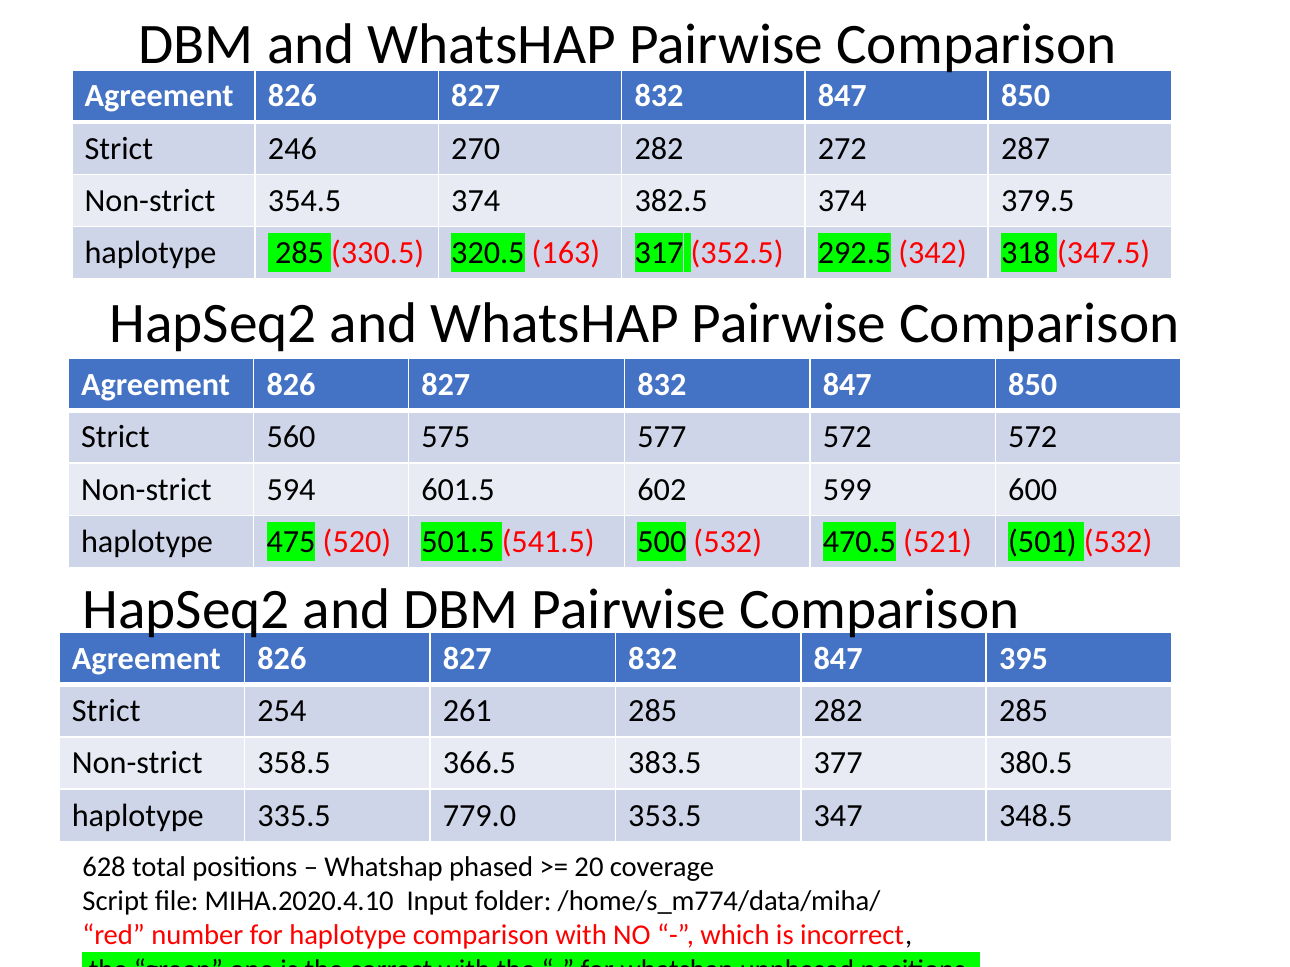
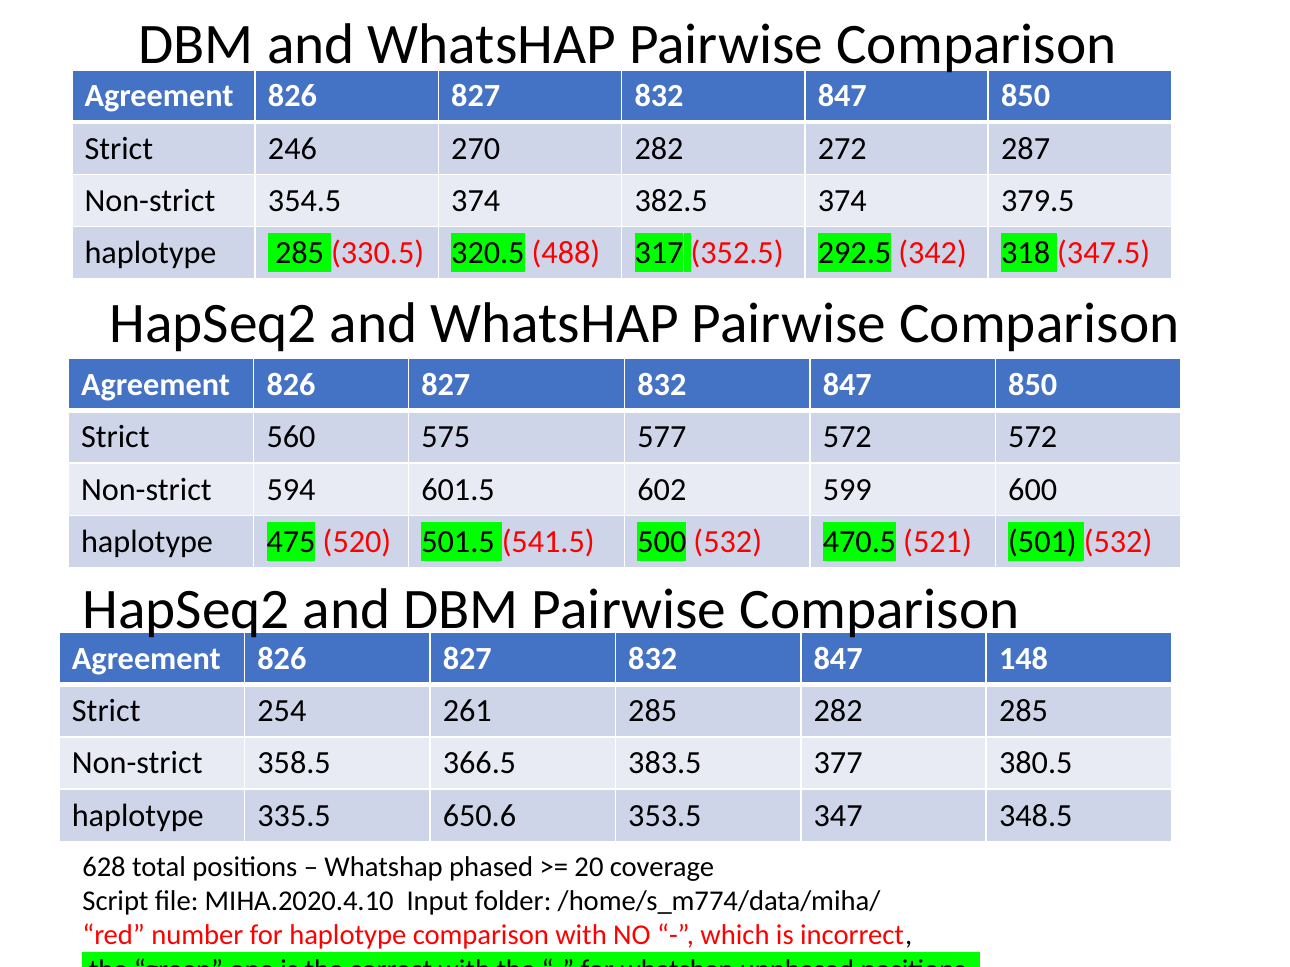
163: 163 -> 488
395: 395 -> 148
779.0: 779.0 -> 650.6
